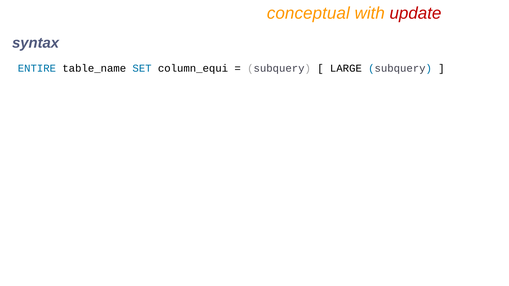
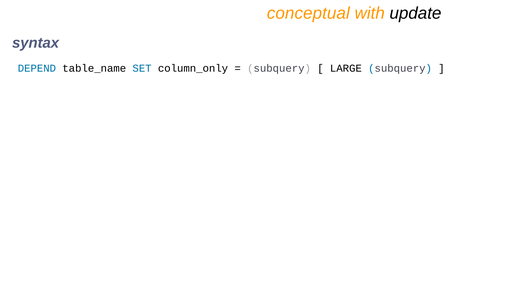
update colour: red -> black
ENTIRE: ENTIRE -> DEPEND
column_equi: column_equi -> column_only
